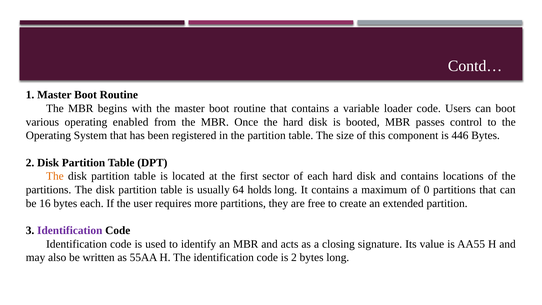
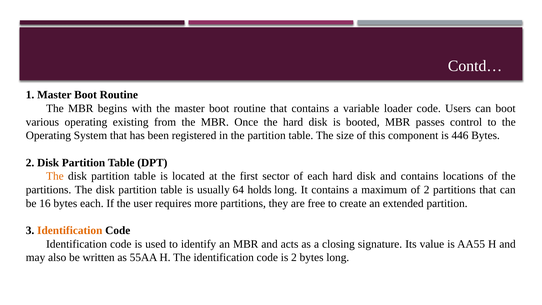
enabled: enabled -> existing
of 0: 0 -> 2
Identification at (70, 230) colour: purple -> orange
